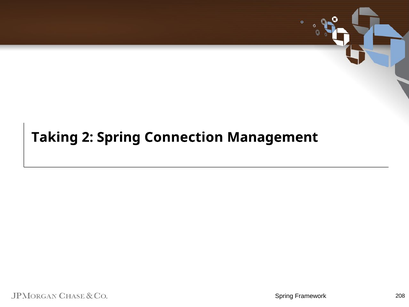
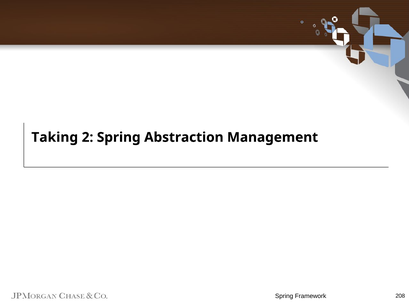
Connection: Connection -> Abstraction
